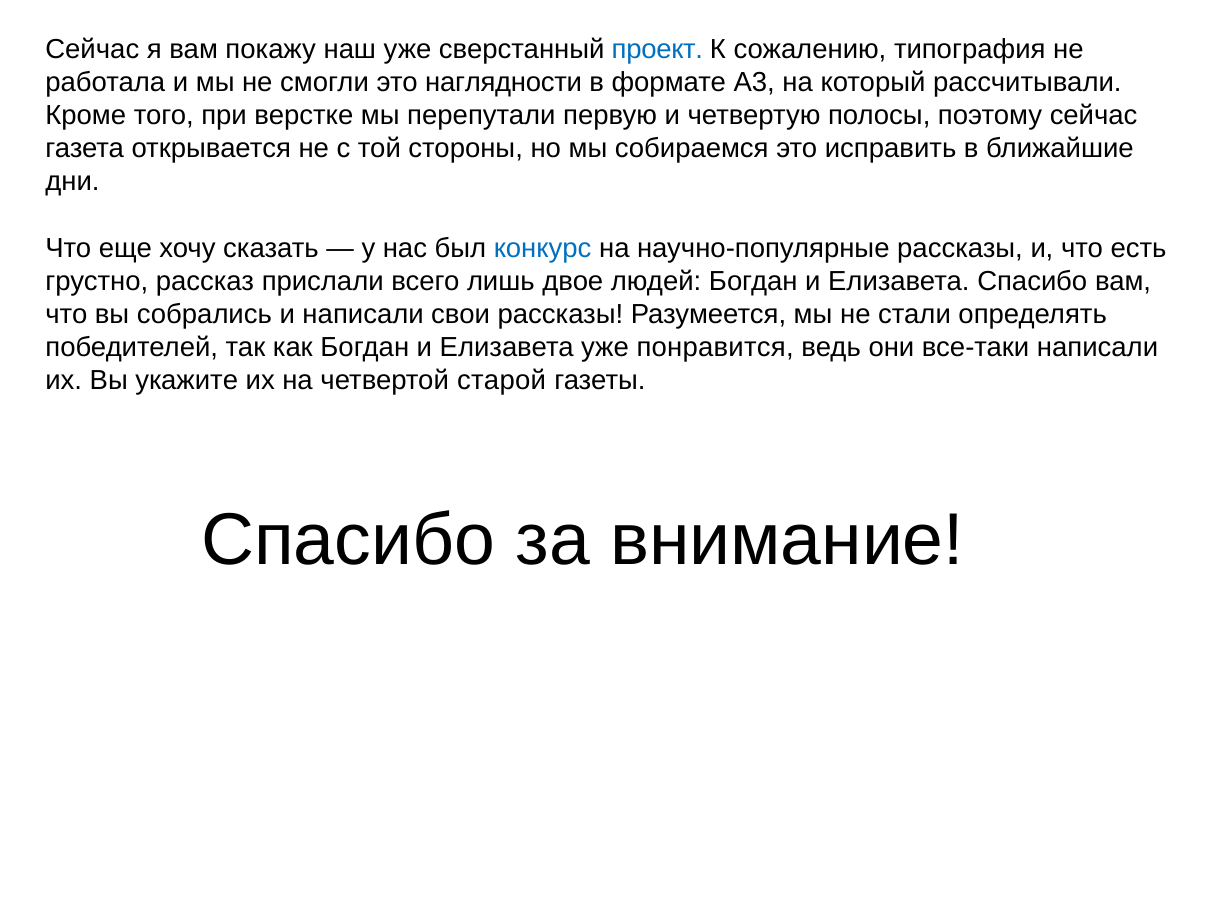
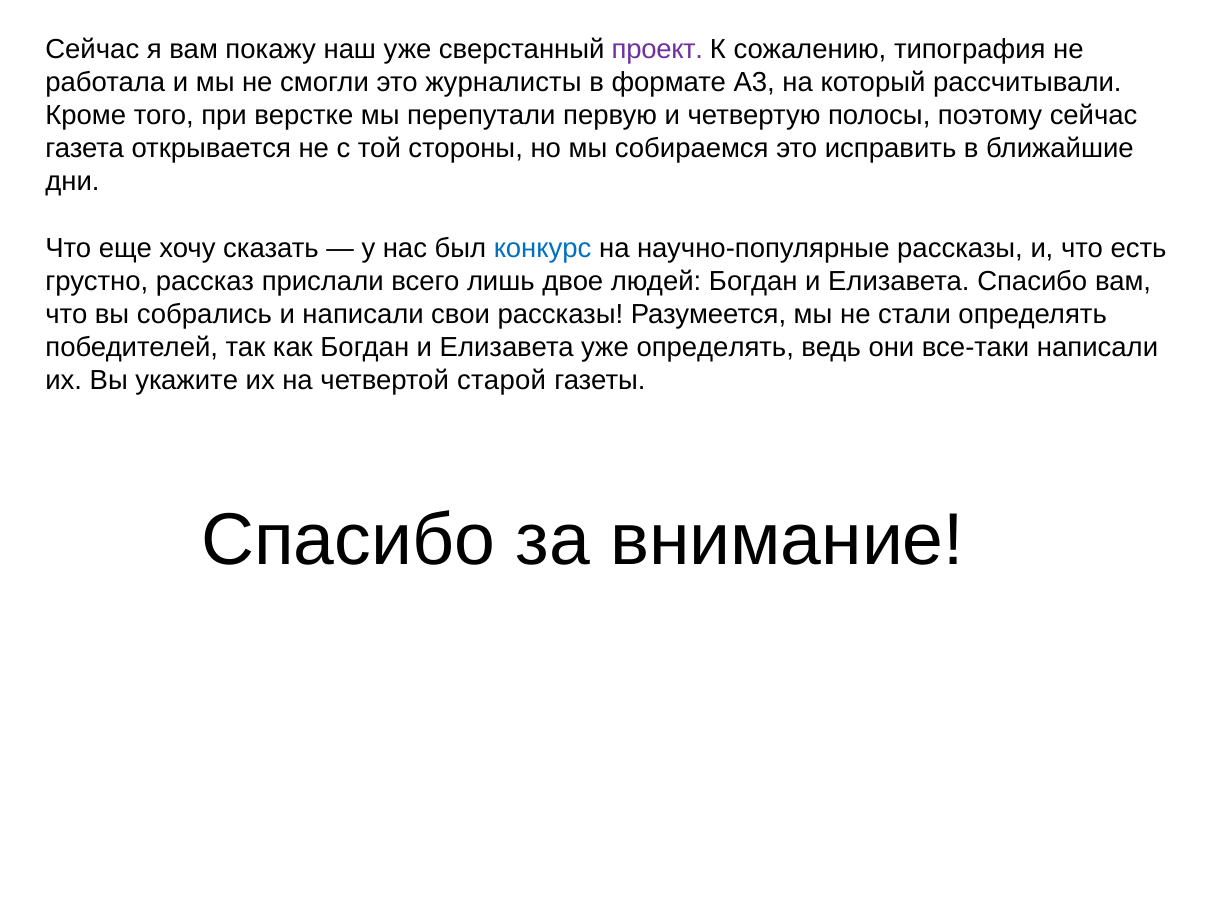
проект colour: blue -> purple
наглядности: наглядности -> журналисты
уже понравится: понравится -> определять
